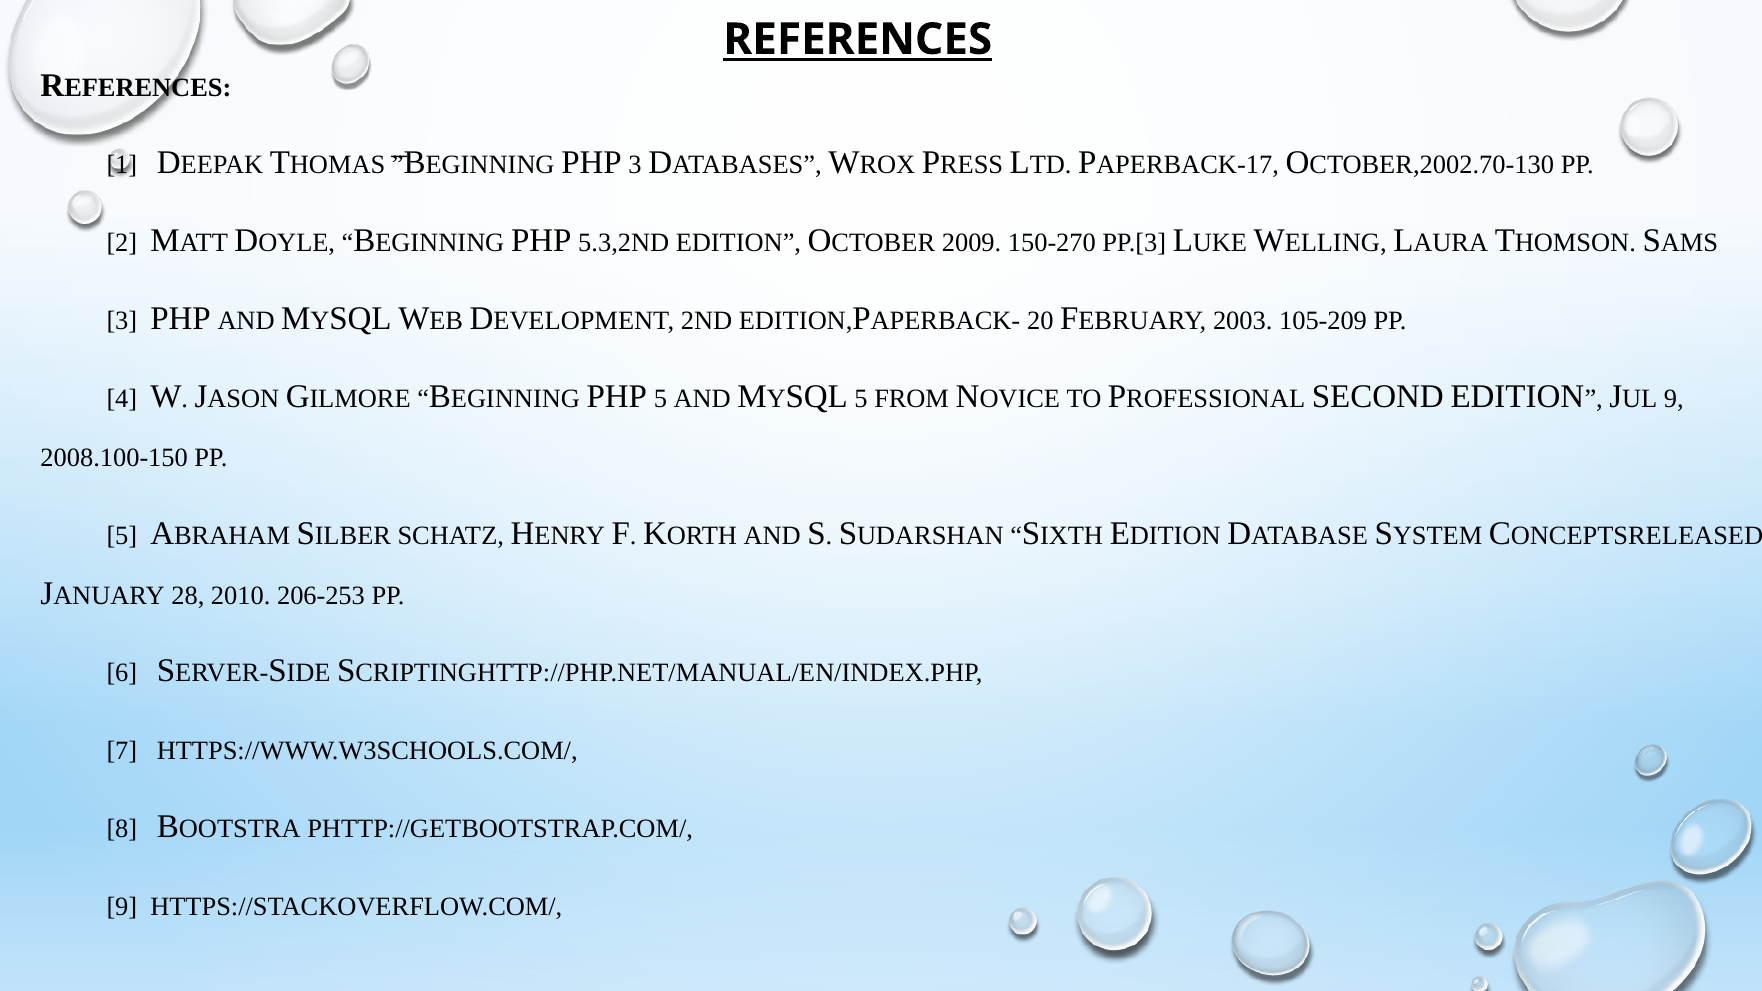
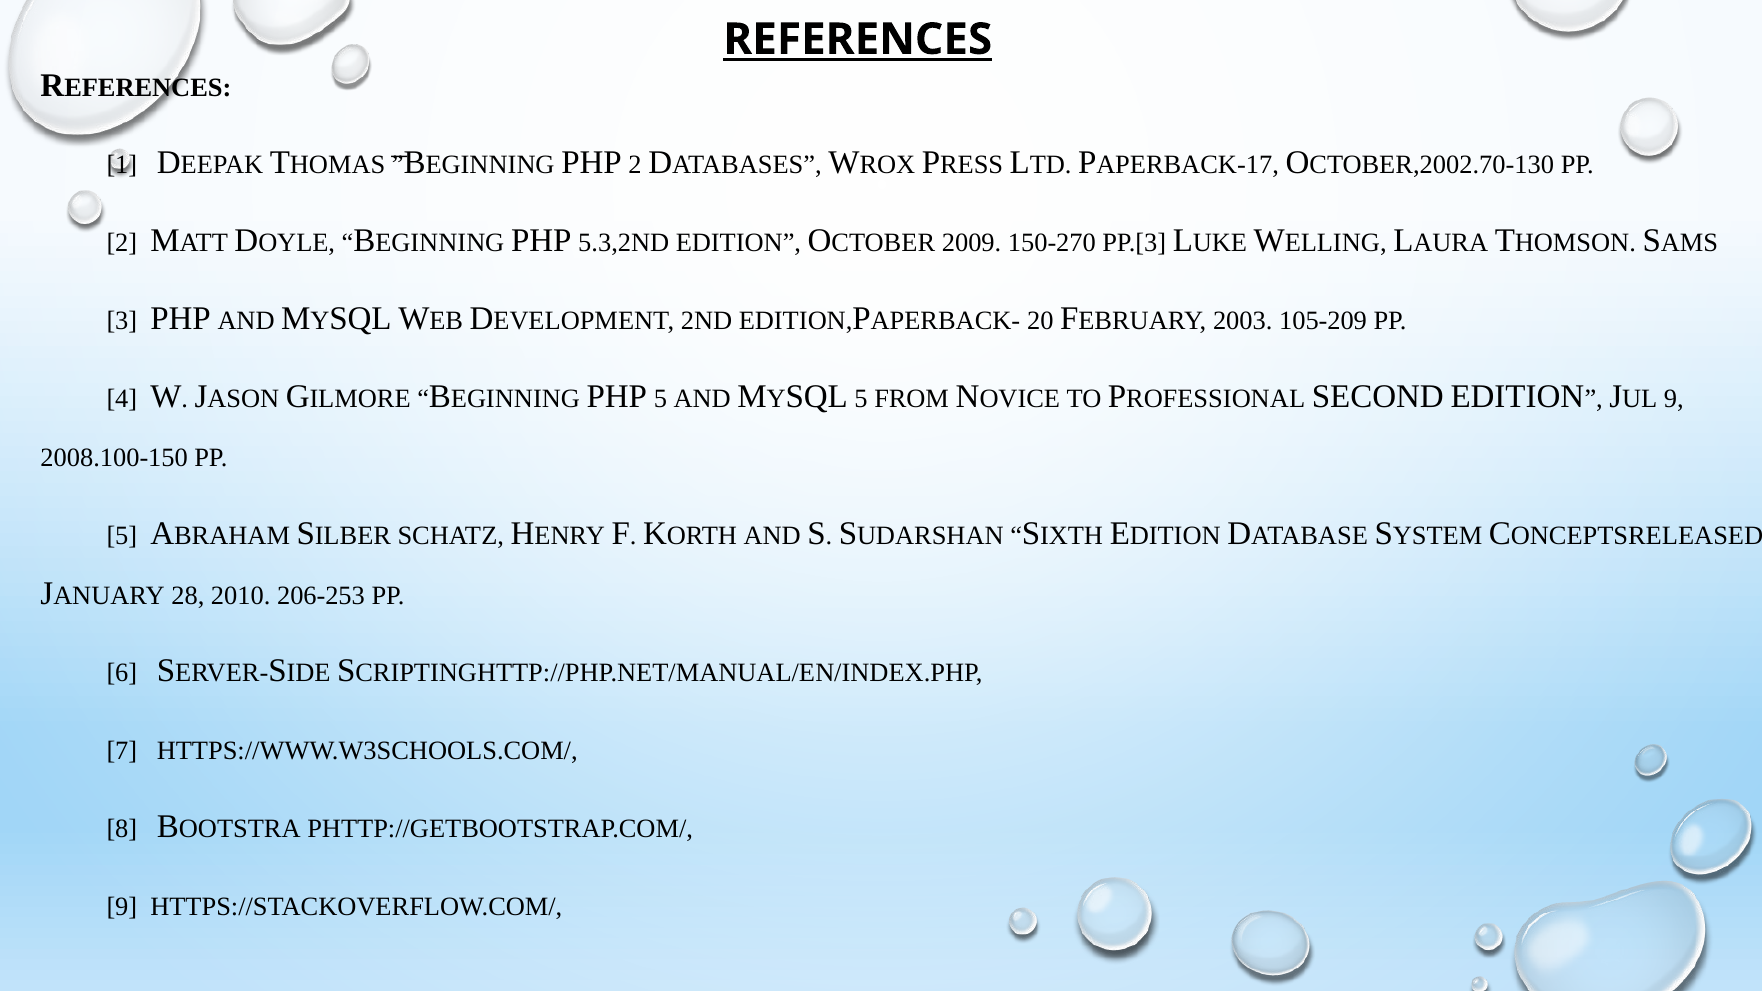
PHP 3: 3 -> 2
